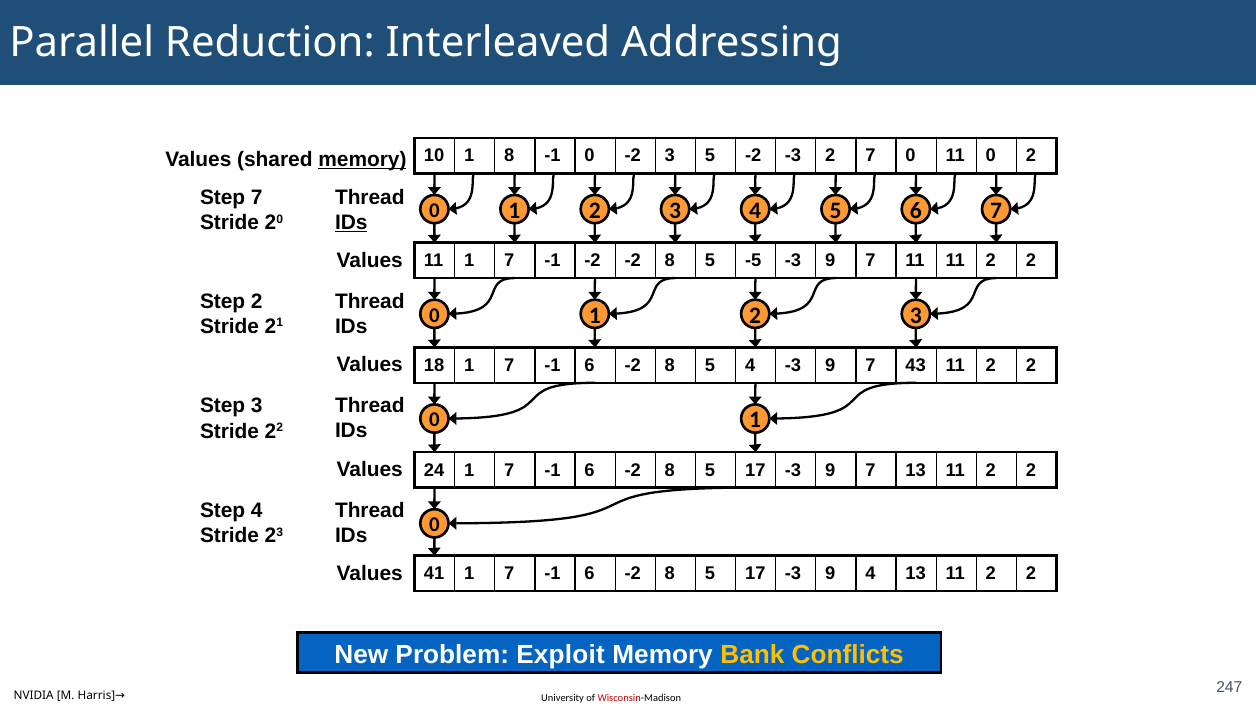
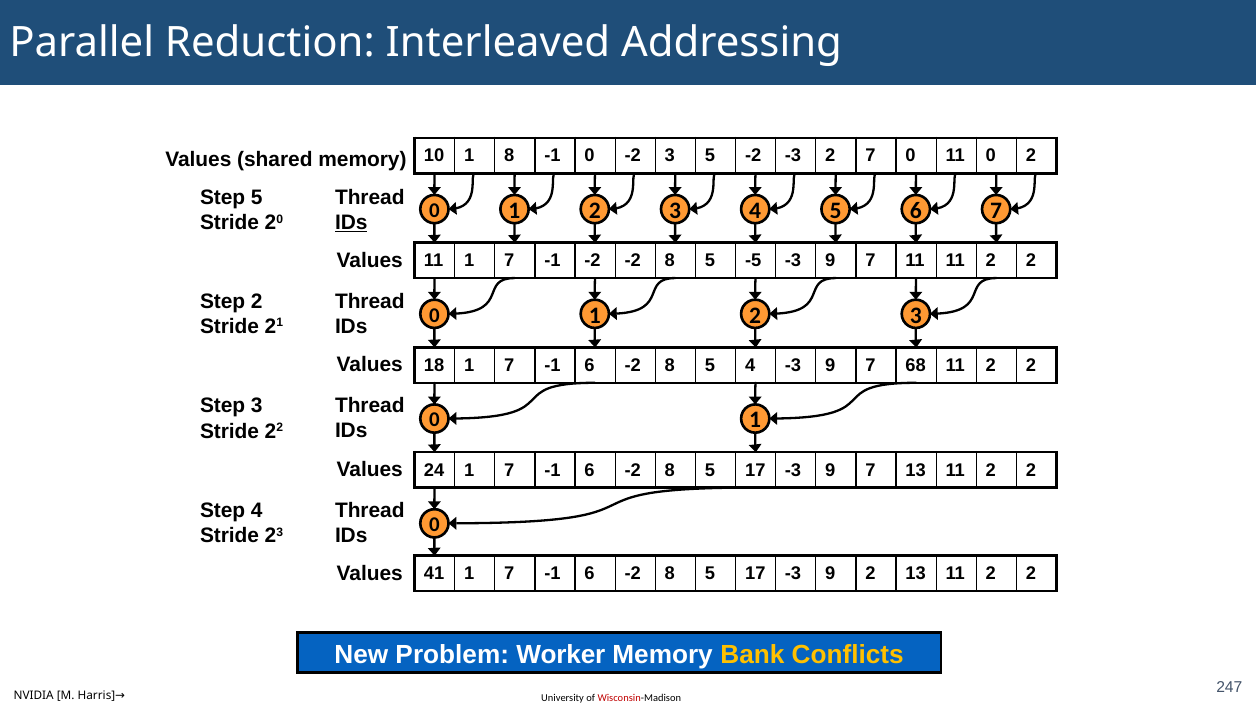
memory at (362, 160) underline: present -> none
Step 7: 7 -> 5
43: 43 -> 68
9 4: 4 -> 2
Exploit: Exploit -> Worker
